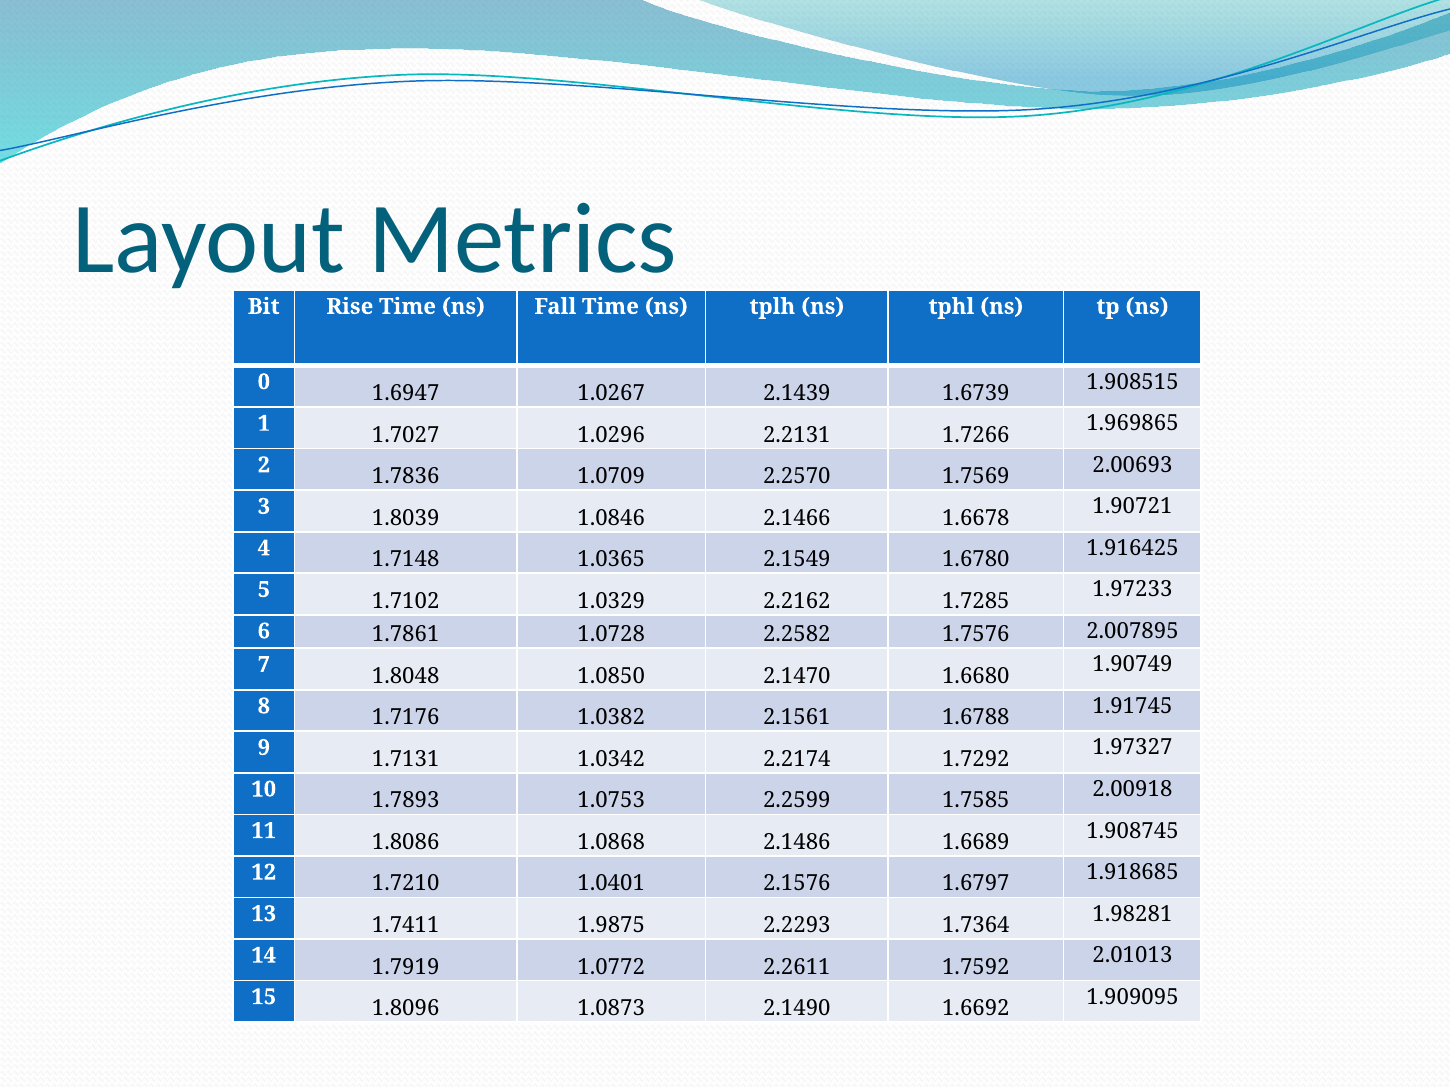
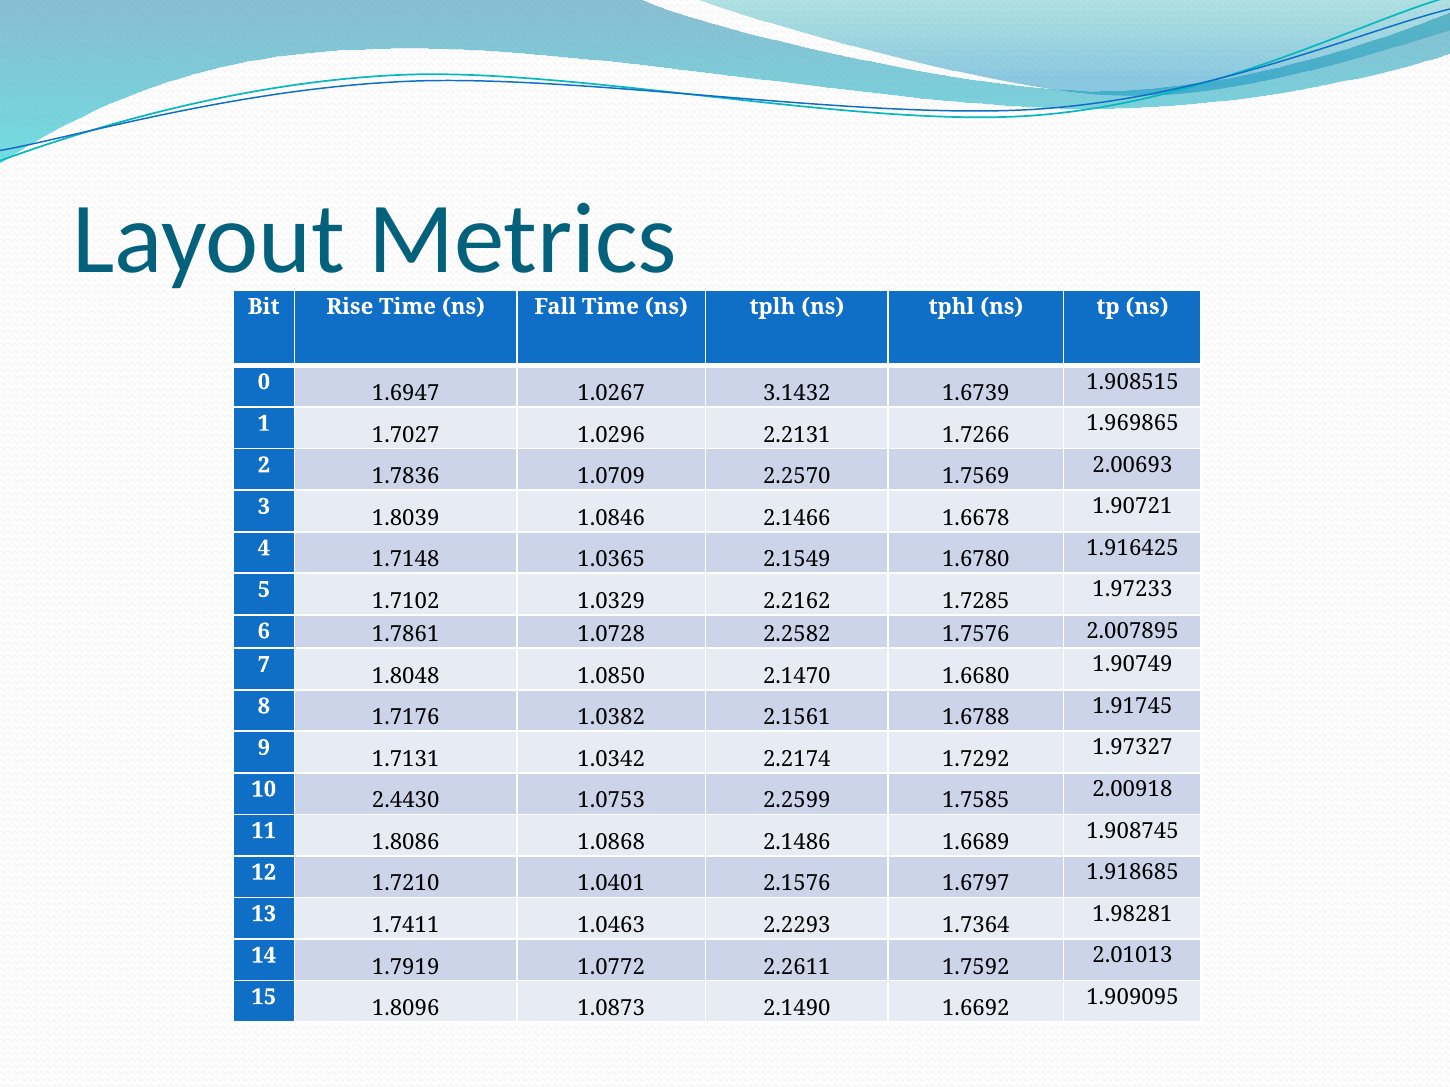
2.1439: 2.1439 -> 3.1432
1.7893: 1.7893 -> 2.4430
1.9875: 1.9875 -> 1.0463
